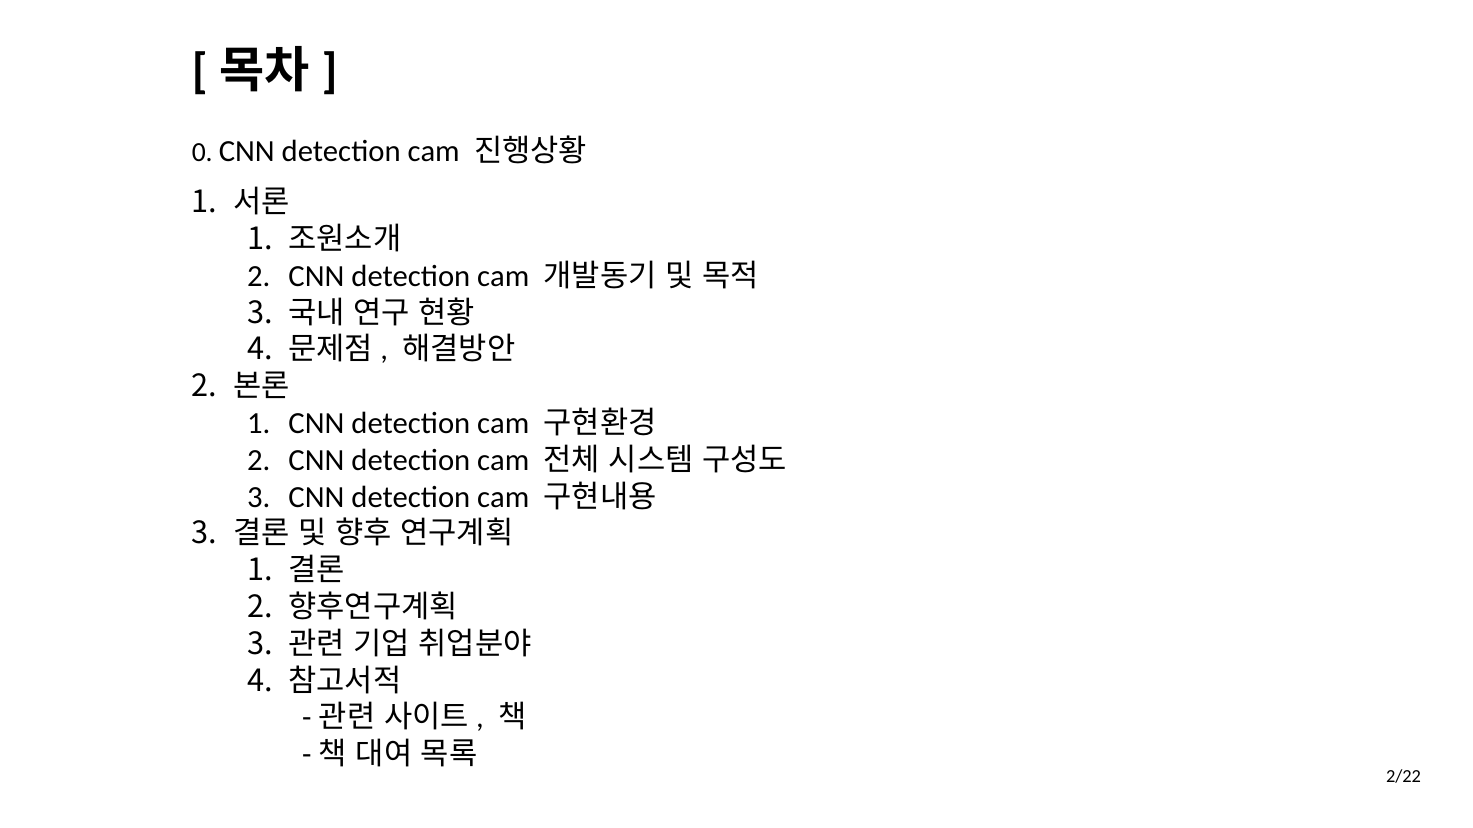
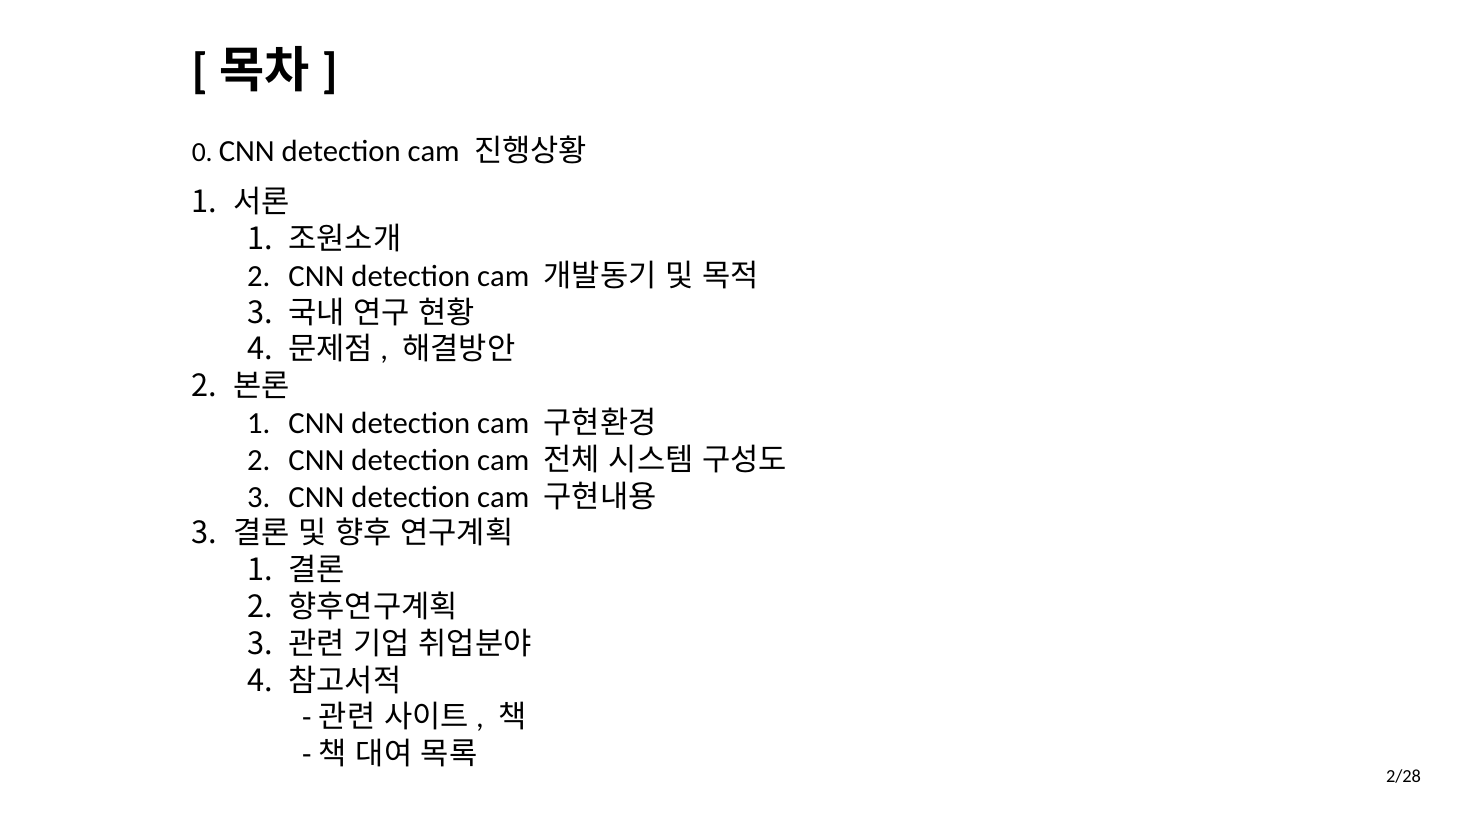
2/22: 2/22 -> 2/28
